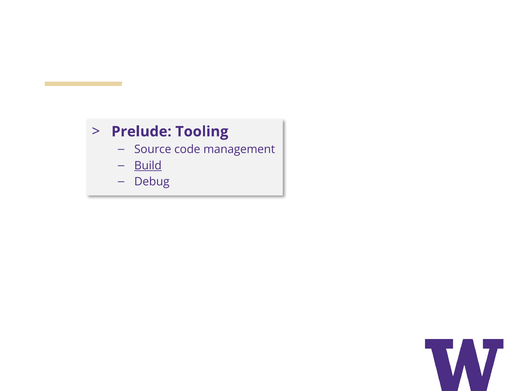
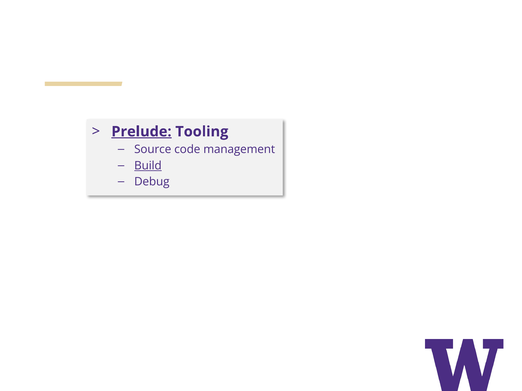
Prelude underline: none -> present
